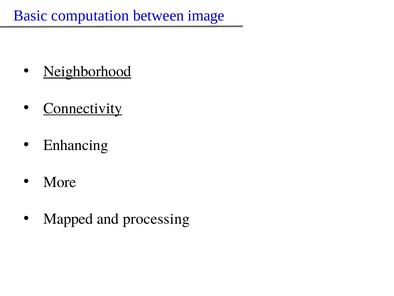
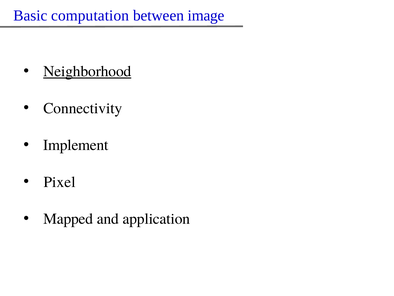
Connectivity underline: present -> none
Enhancing: Enhancing -> Implement
More: More -> Pixel
processing: processing -> application
